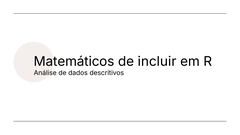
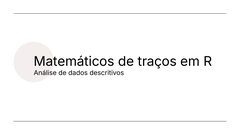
incluir: incluir -> traços
